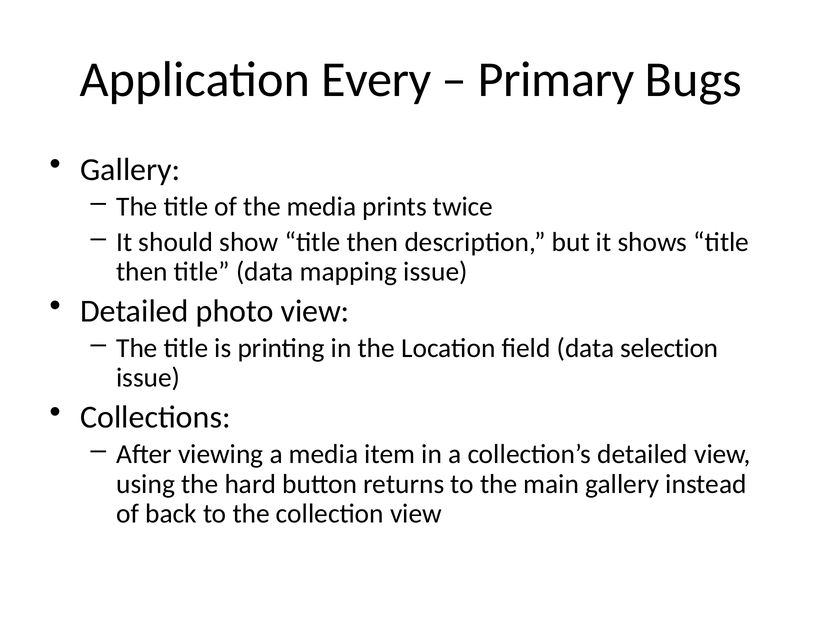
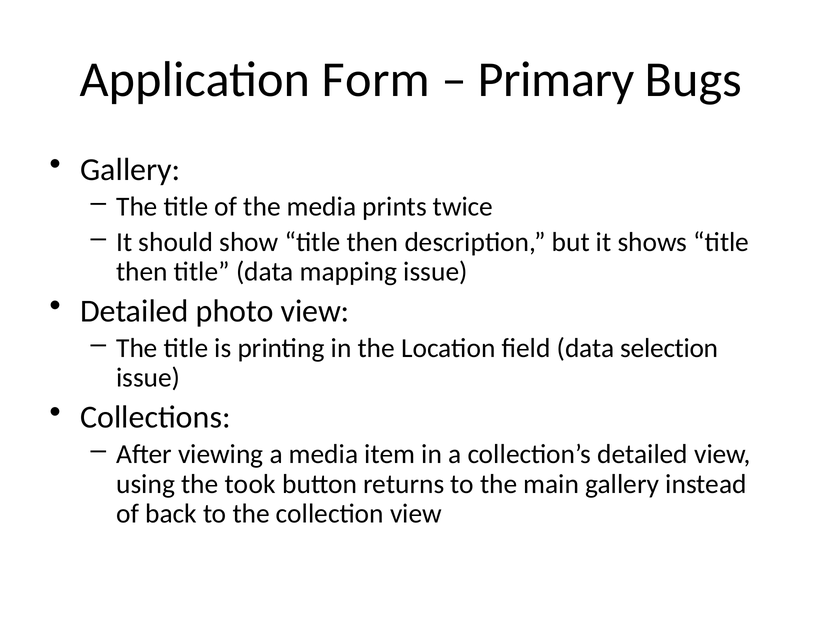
Every: Every -> Form
hard: hard -> took
